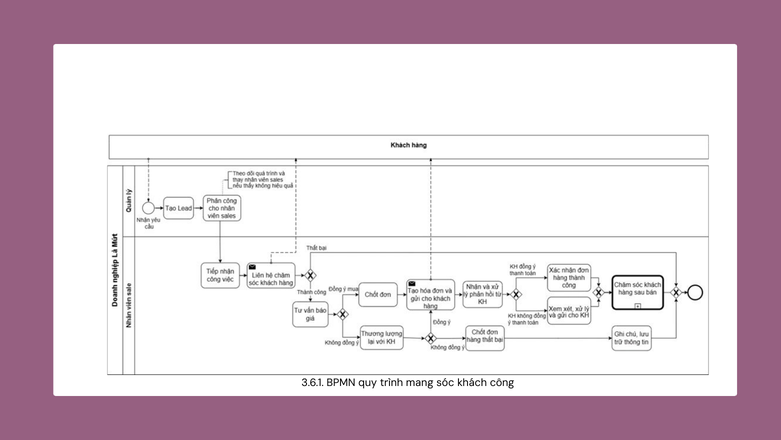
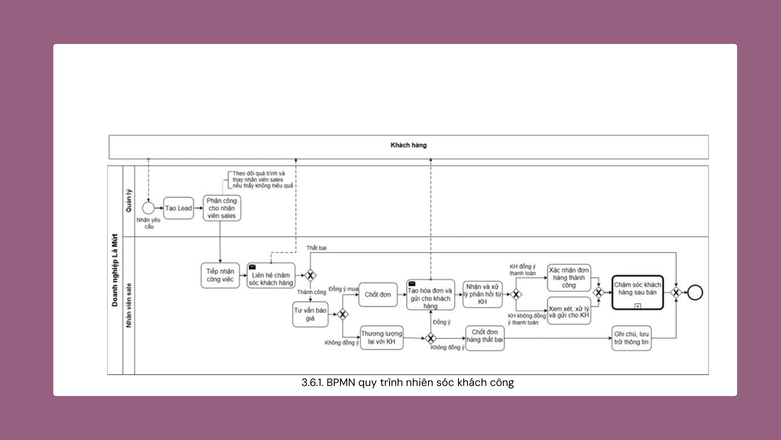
mang: mang -> nhiên
